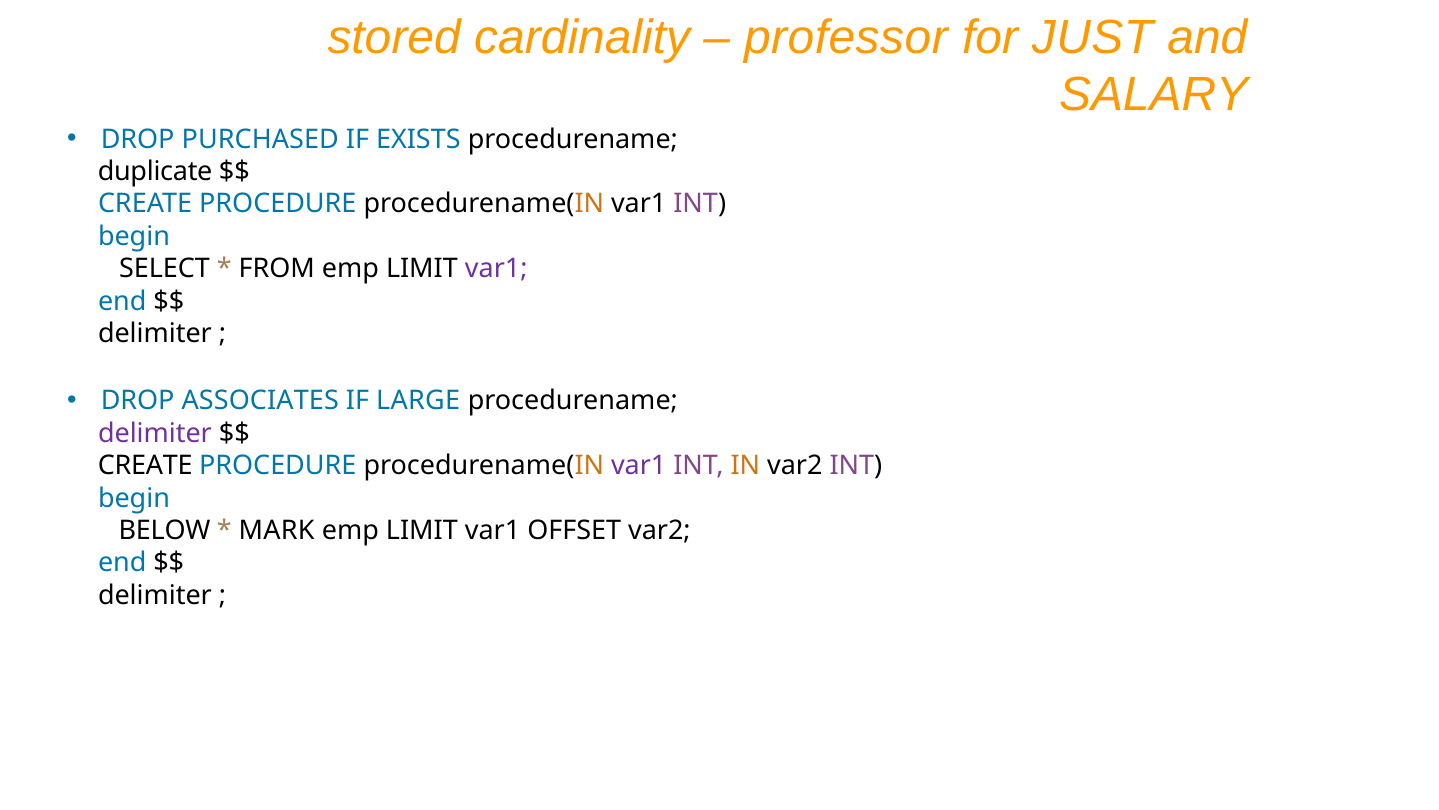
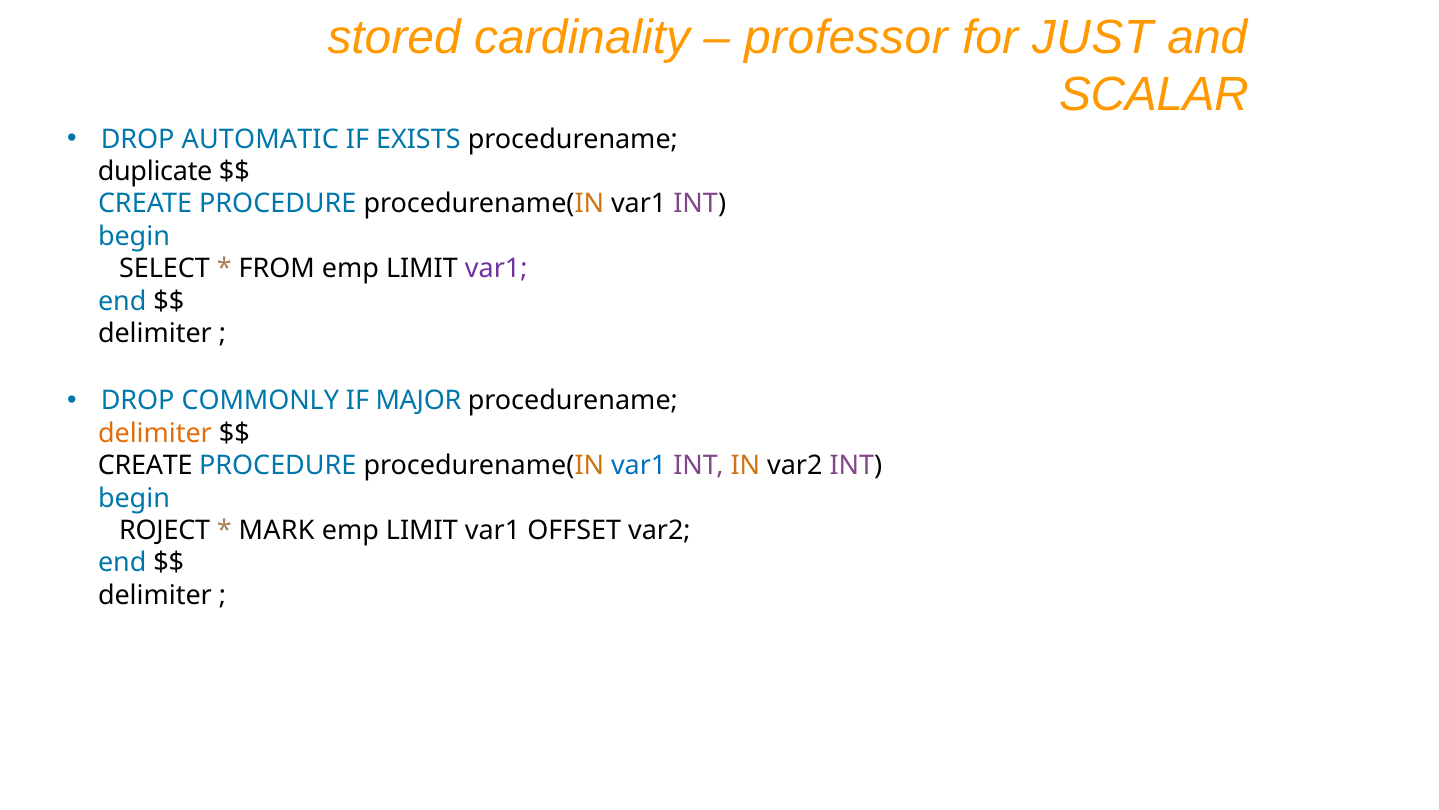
SALARY: SALARY -> SCALAR
PURCHASED: PURCHASED -> AUTOMATIC
ASSOCIATES: ASSOCIATES -> COMMONLY
LARGE: LARGE -> MAJOR
delimiter at (155, 433) colour: purple -> orange
var1 at (639, 466) colour: purple -> blue
BELOW: BELOW -> ROJECT
